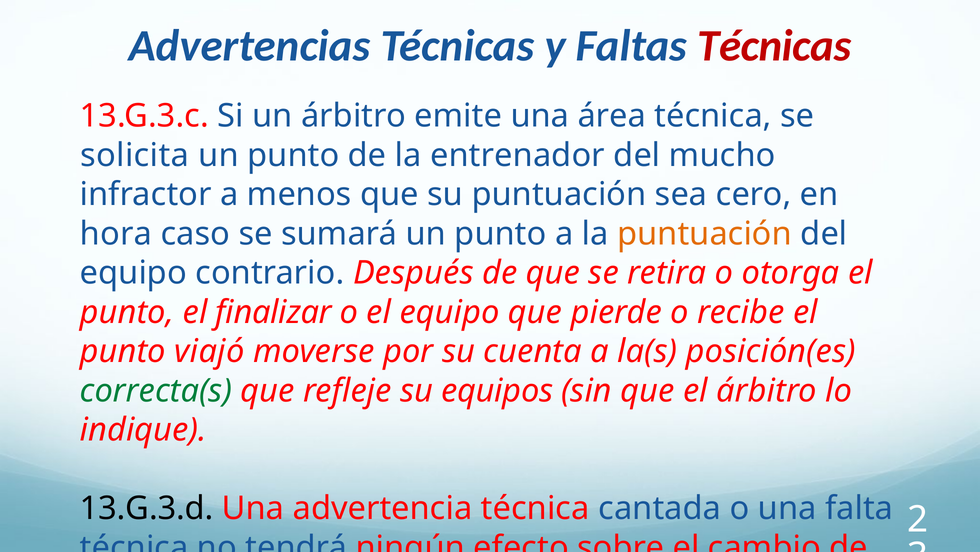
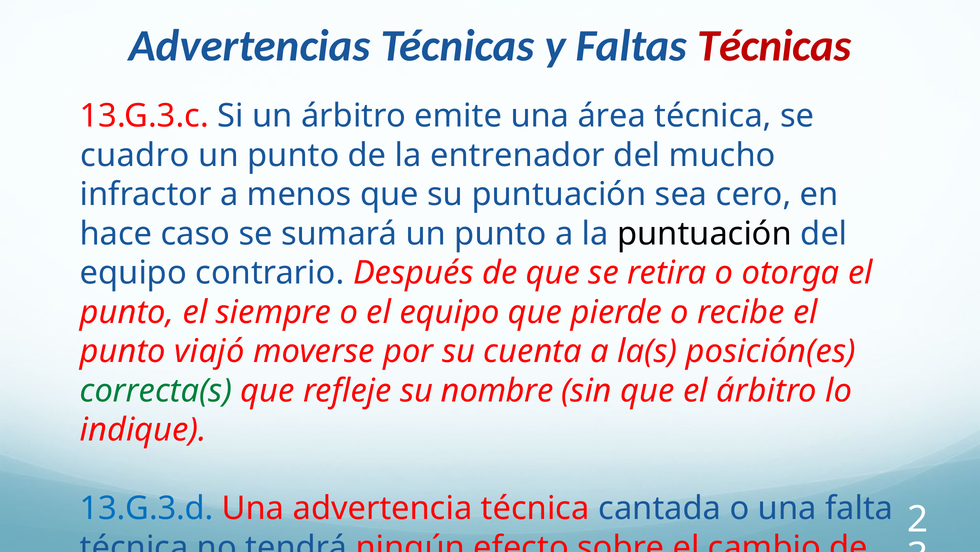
solicita: solicita -> cuadro
hora: hora -> hace
puntuación at (705, 233) colour: orange -> black
finalizar: finalizar -> siempre
equipos: equipos -> nombre
13.G.3.d colour: black -> blue
